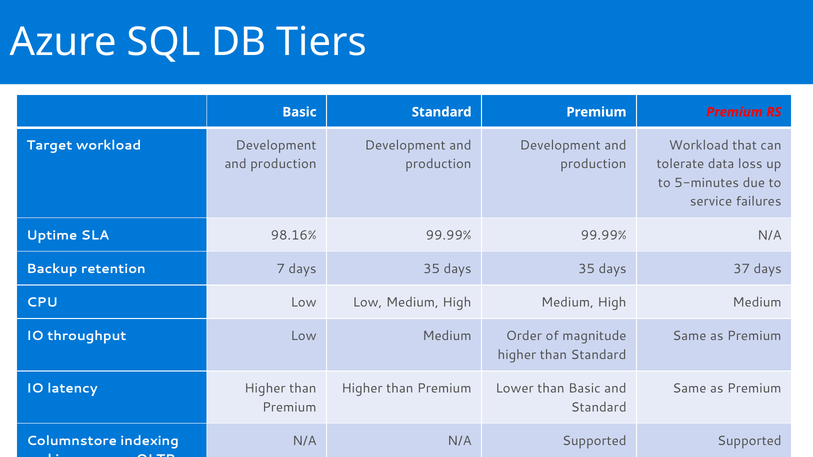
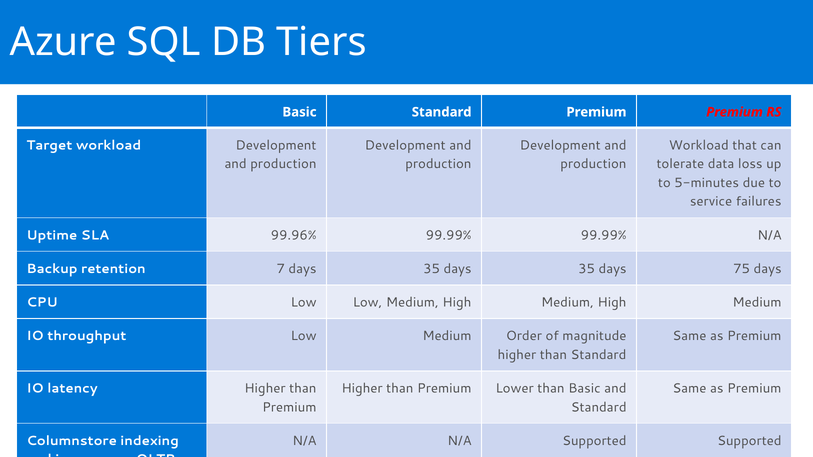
98.16%: 98.16% -> 99.96%
37: 37 -> 75
